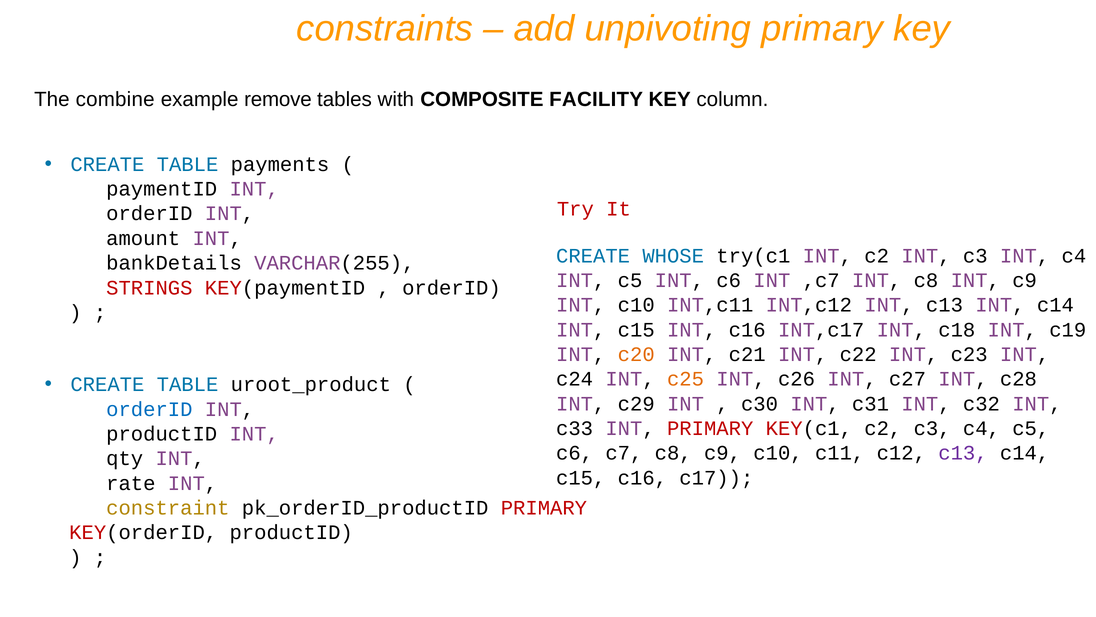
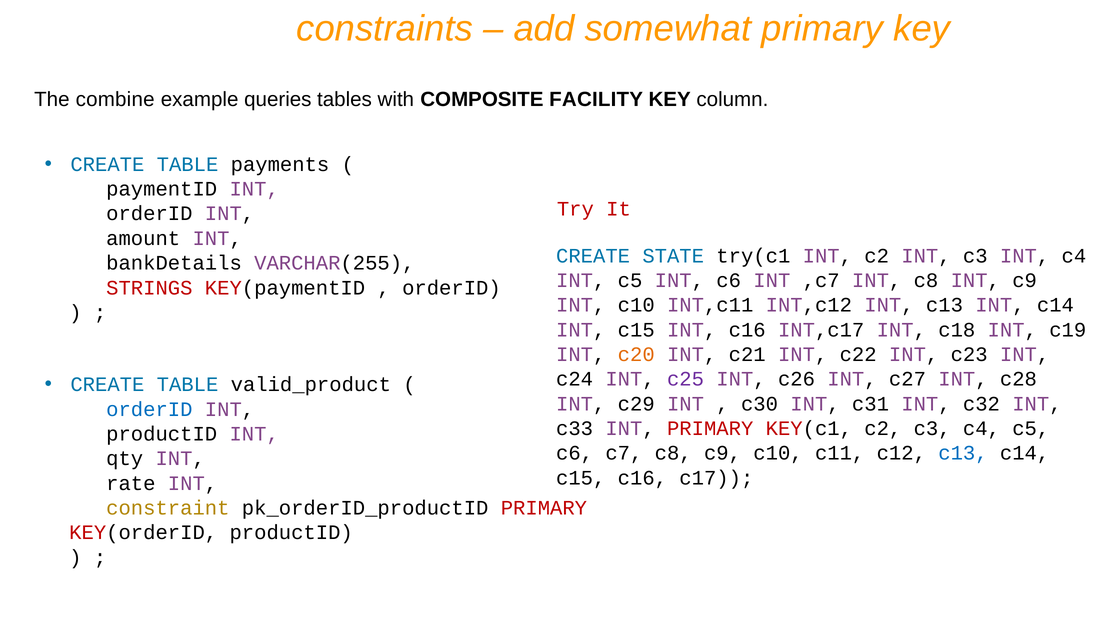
unpivoting: unpivoting -> somewhat
remove: remove -> queries
WHOSE: WHOSE -> STATE
c25 colour: orange -> purple
uroot_product: uroot_product -> valid_product
c13 at (963, 453) colour: purple -> blue
